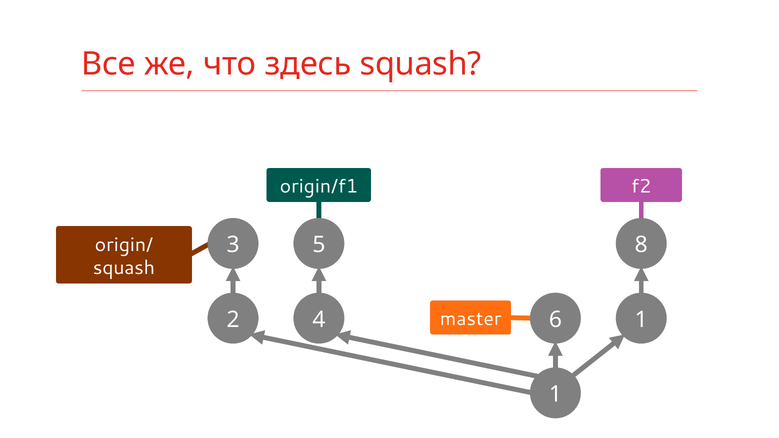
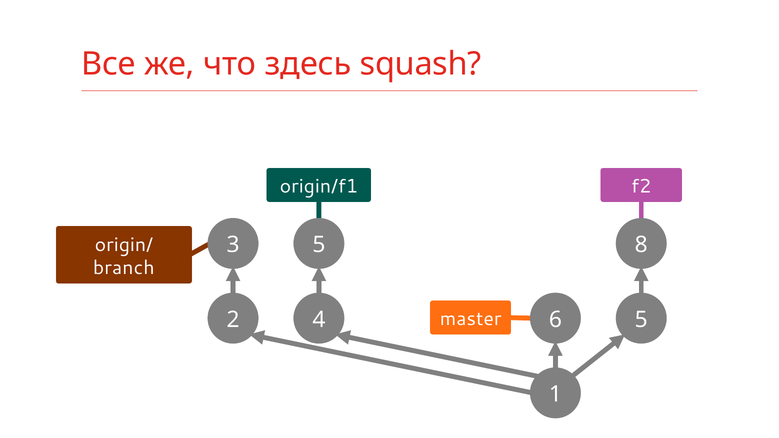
squash at (124, 268): squash -> branch
master 1: 1 -> 5
